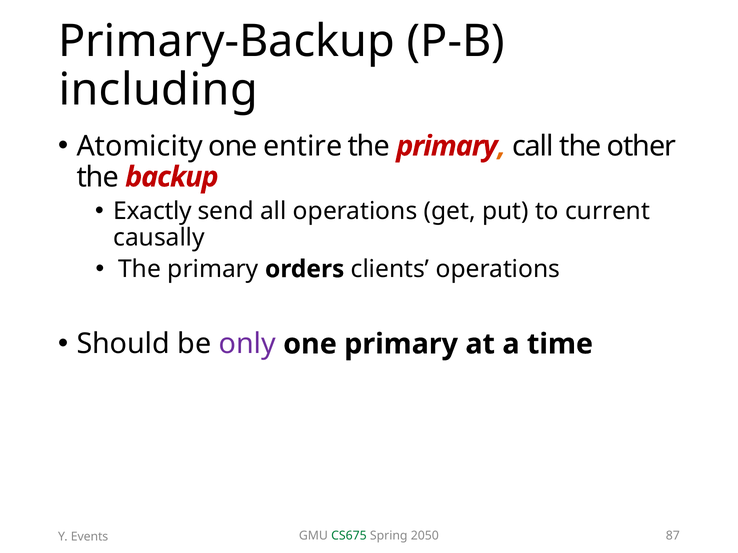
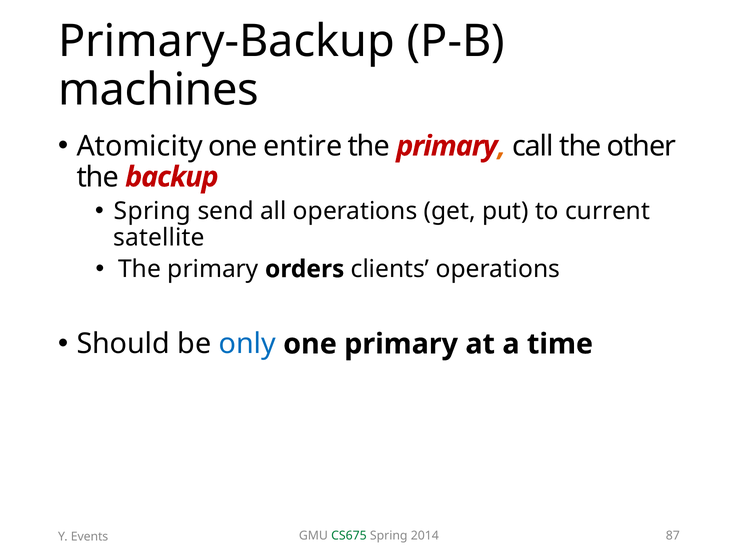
including: including -> machines
Exactly at (153, 211): Exactly -> Spring
causally: causally -> satellite
only colour: purple -> blue
2050: 2050 -> 2014
